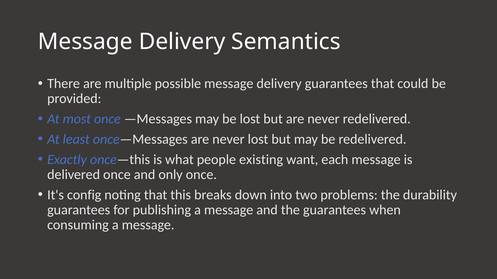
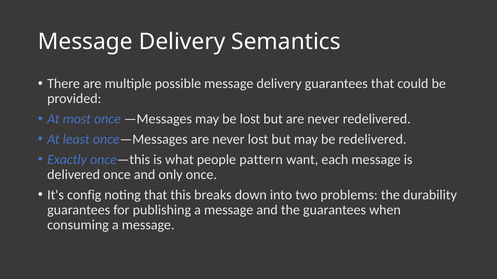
existing: existing -> pattern
